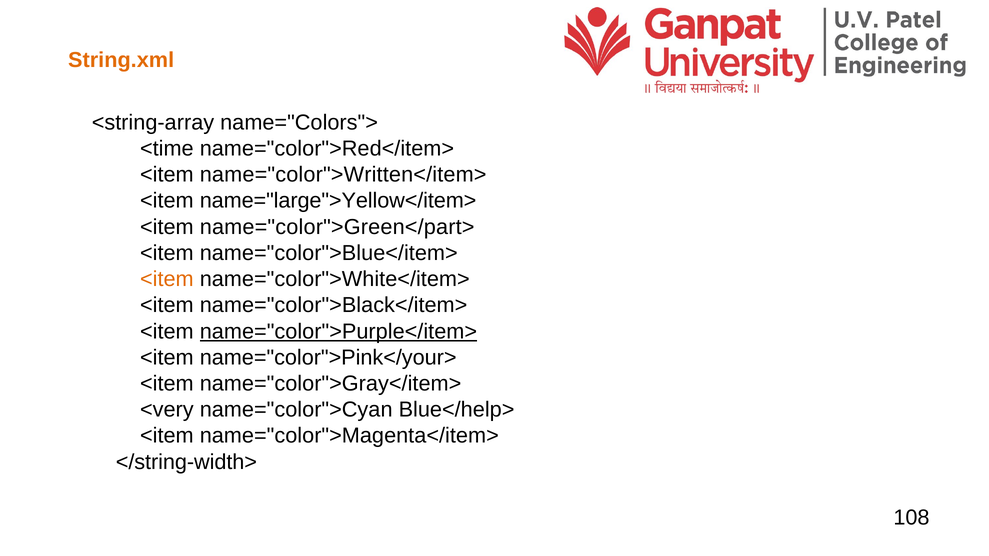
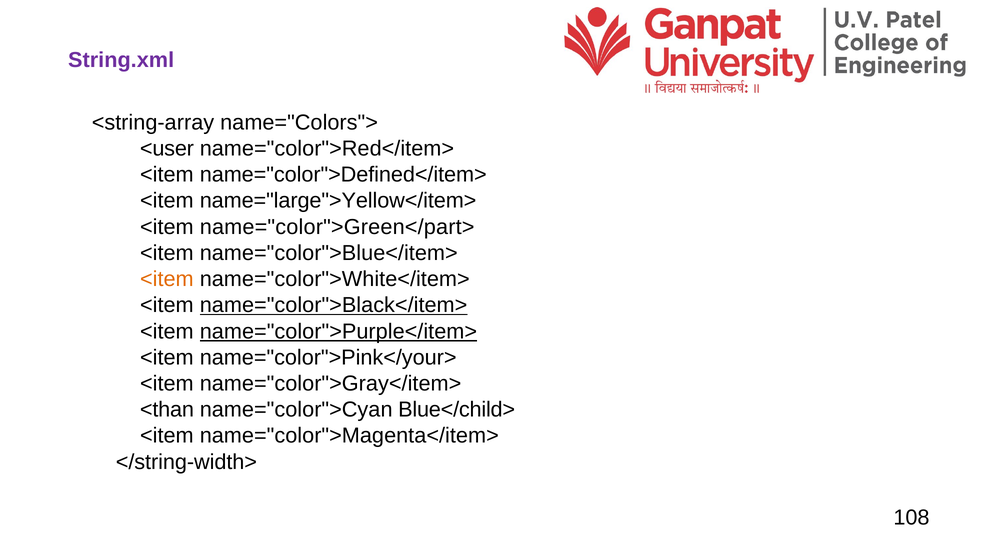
String.xml colour: orange -> purple
<time: <time -> <user
name="color">Written</item>: name="color">Written</item> -> name="color">Defined</item>
name="color">Black</item> underline: none -> present
<very: <very -> <than
Blue</help>: Blue</help> -> Blue</child>
